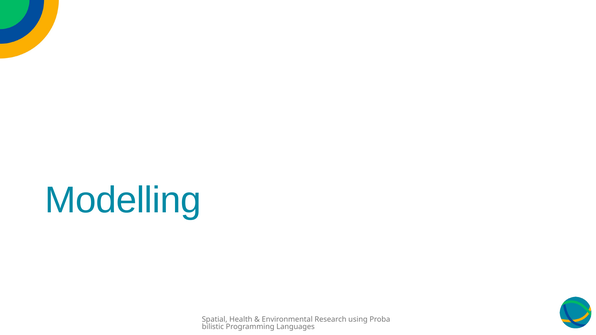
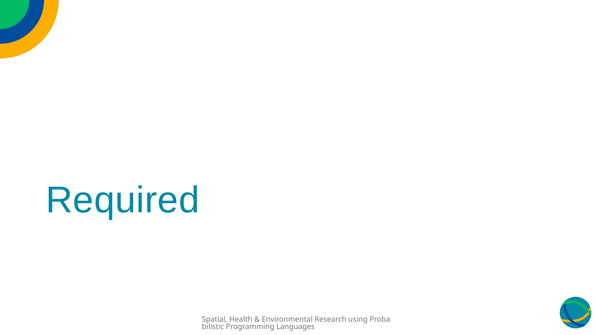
Modelling: Modelling -> Required
